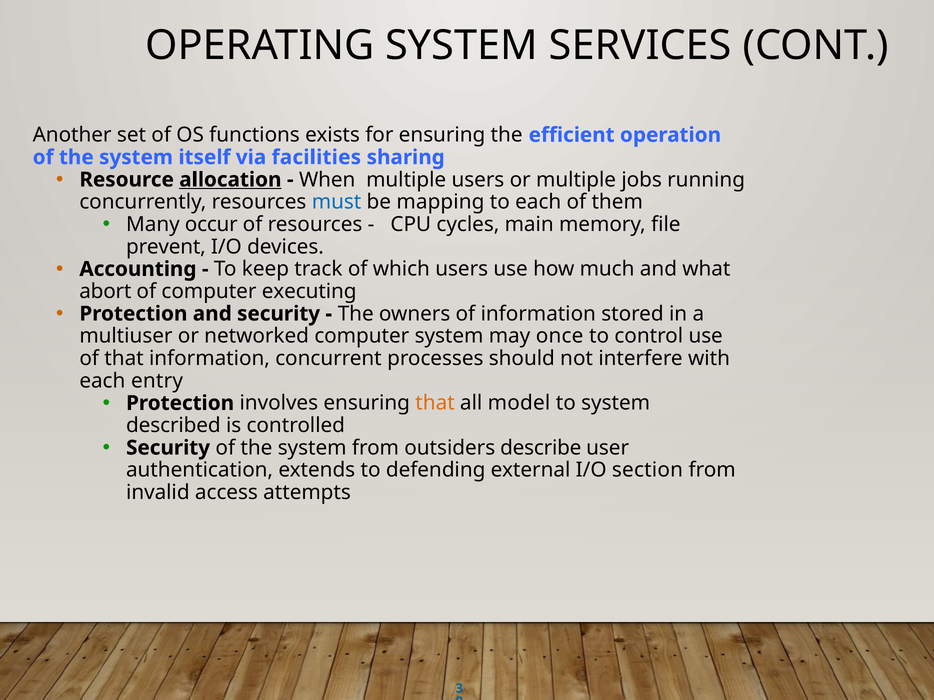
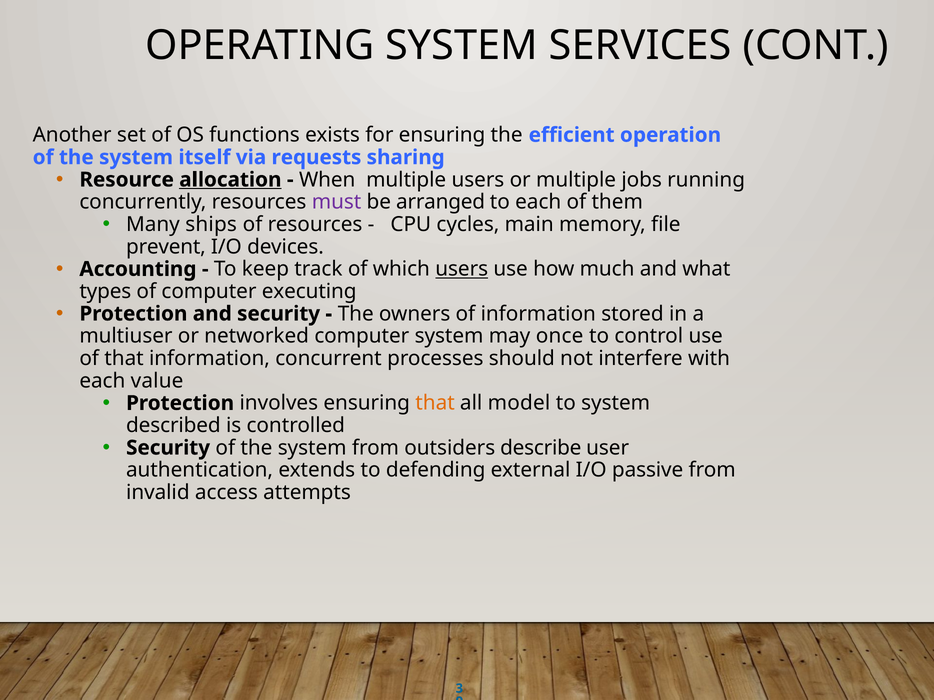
facilities: facilities -> requests
must colour: blue -> purple
mapping: mapping -> arranged
occur: occur -> ships
users at (462, 269) underline: none -> present
abort: abort -> types
entry: entry -> value
section: section -> passive
